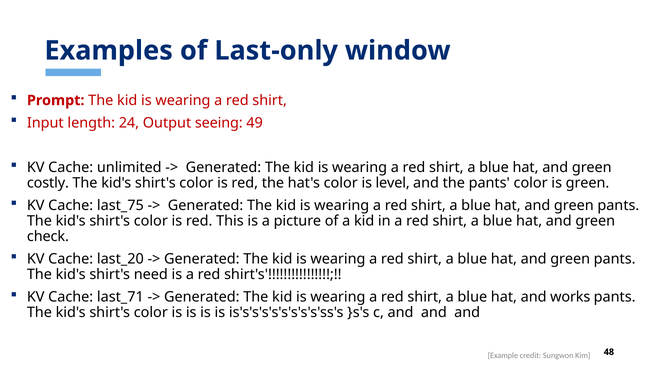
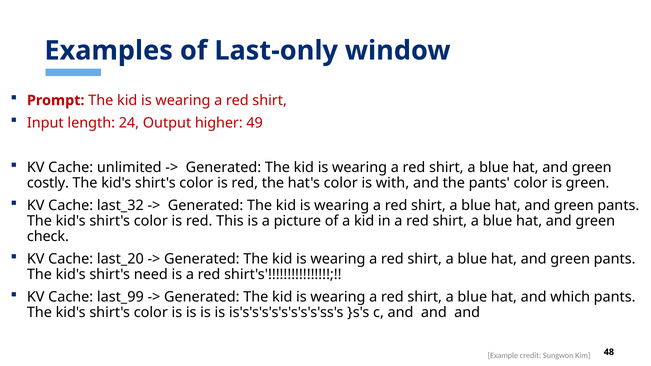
seeing: seeing -> higher
level: level -> with
last_75: last_75 -> last_32
last_71: last_71 -> last_99
works: works -> which
